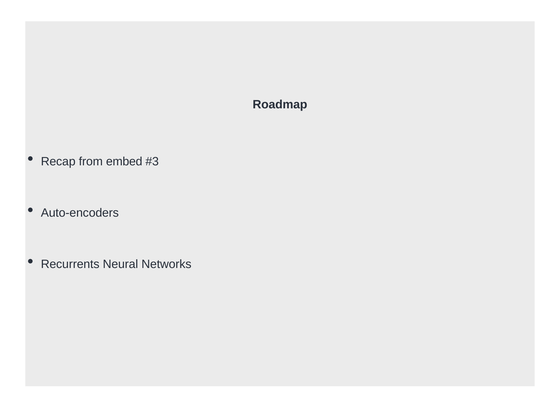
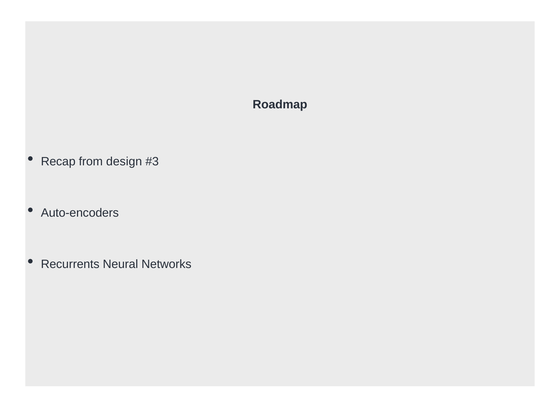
embed: embed -> design
